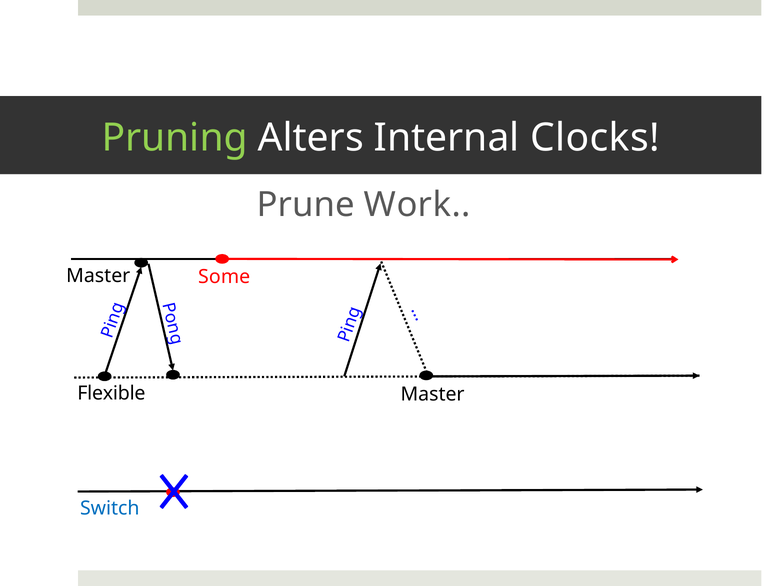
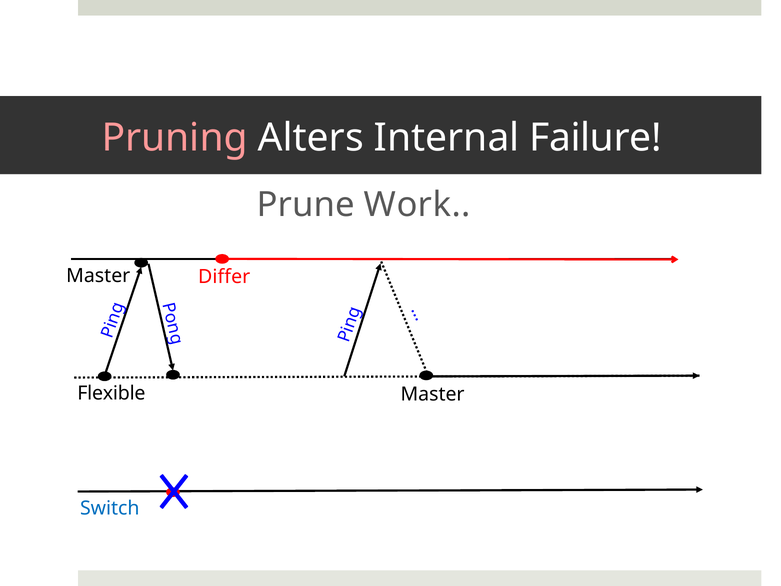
Pruning colour: light green -> pink
Clocks: Clocks -> Failure
Some: Some -> Differ
